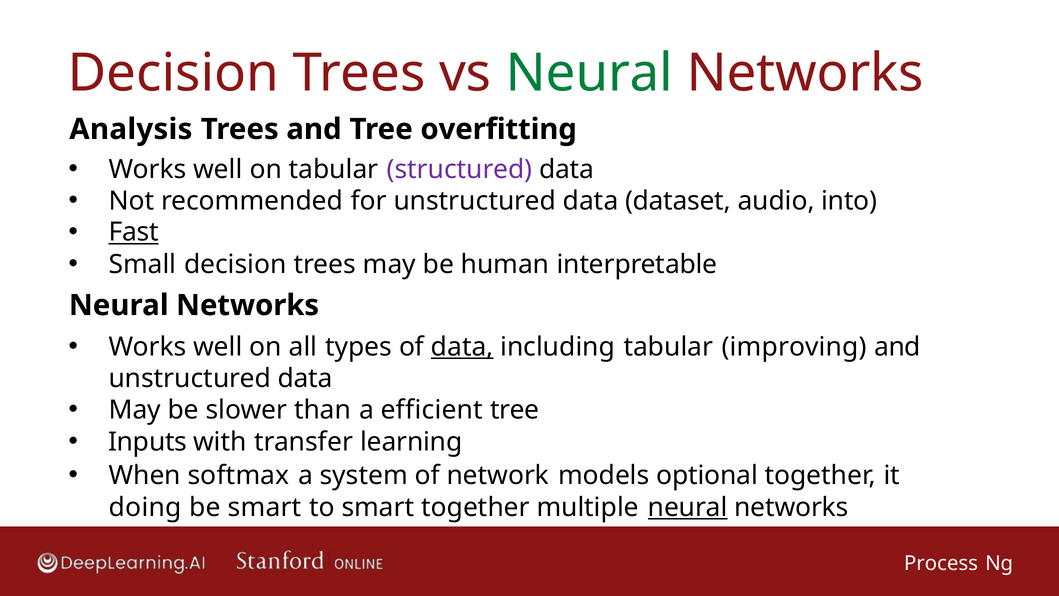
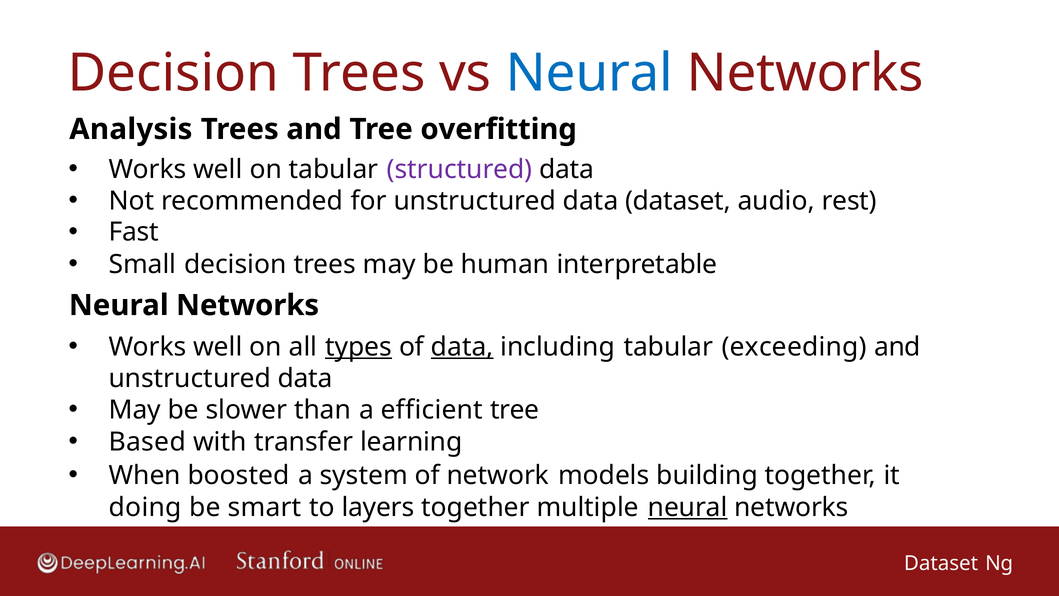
Neural at (589, 73) colour: green -> blue
into: into -> rest
Fast underline: present -> none
types underline: none -> present
improving: improving -> exceeding
Inputs: Inputs -> Based
softmax: softmax -> boosted
optional: optional -> building
to smart: smart -> layers
Process at (941, 563): Process -> Dataset
